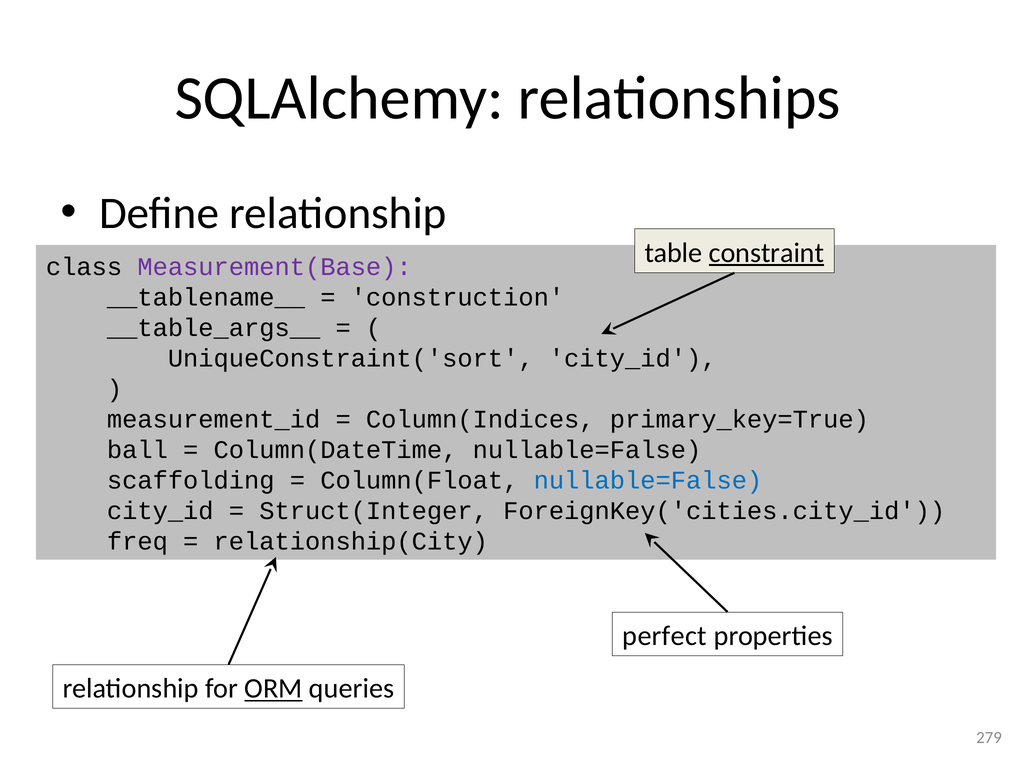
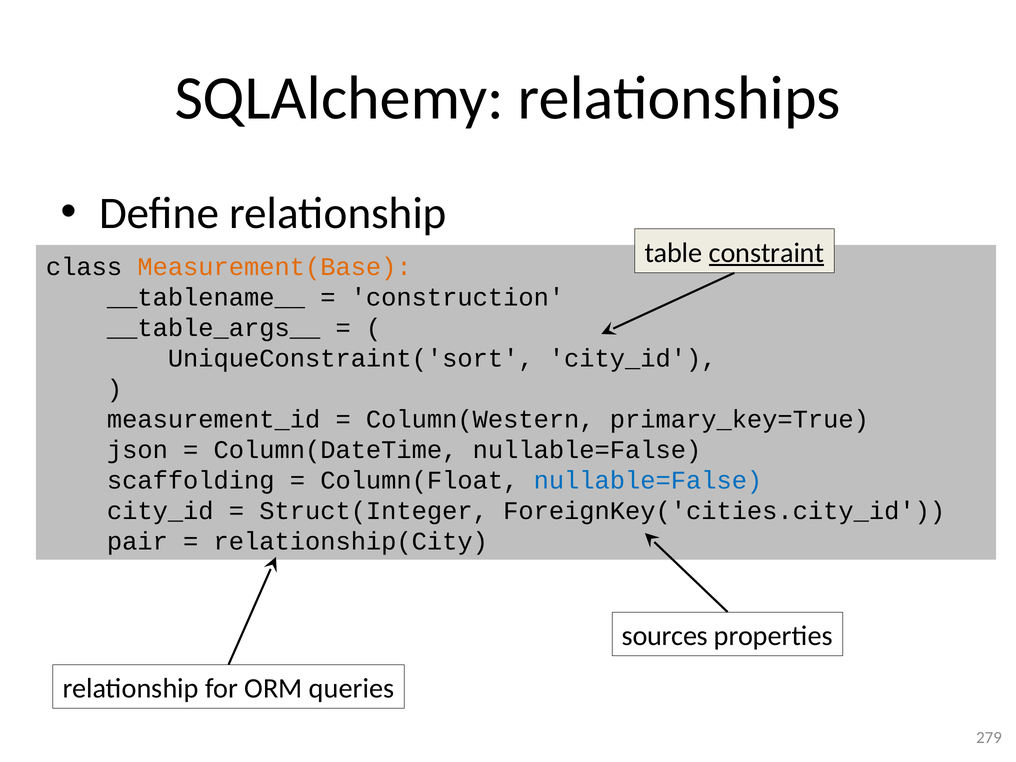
Measurement(Base colour: purple -> orange
Column(Indices: Column(Indices -> Column(Western
ball: ball -> json
freq: freq -> pair
perfect: perfect -> sources
ORM underline: present -> none
